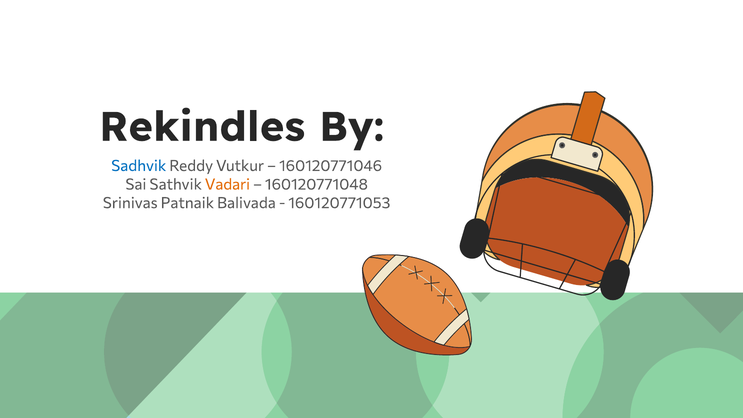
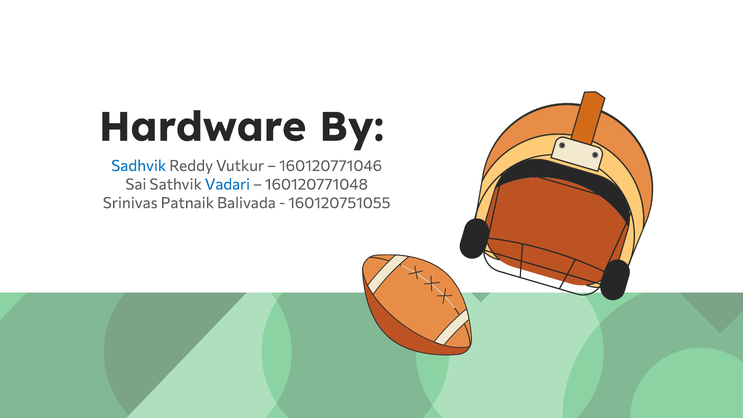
Rekindles: Rekindles -> Hardware
Vadari colour: orange -> blue
160120771053: 160120771053 -> 160120751055
